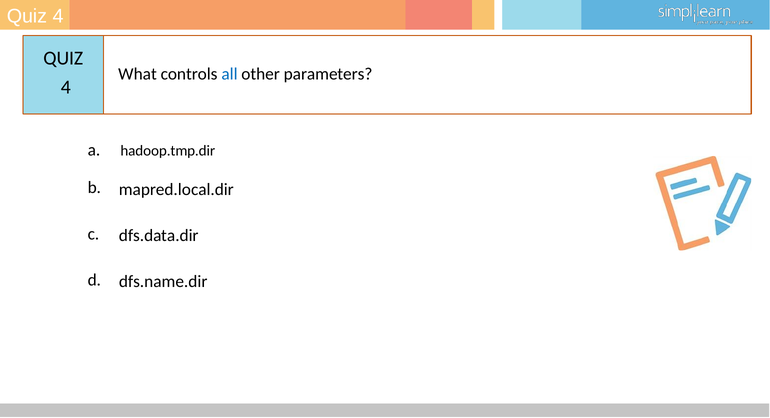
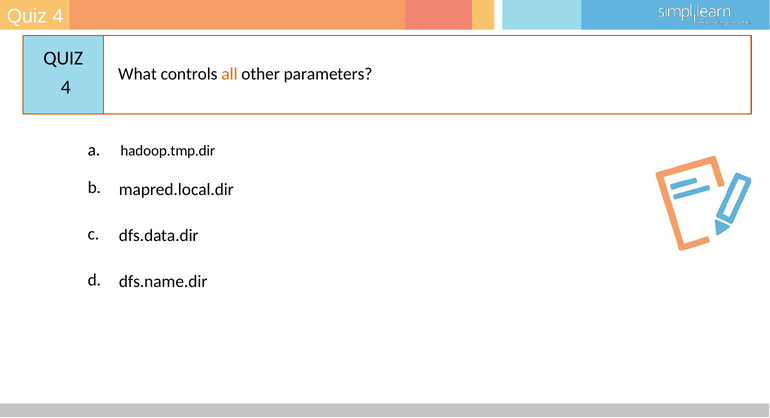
all colour: blue -> orange
